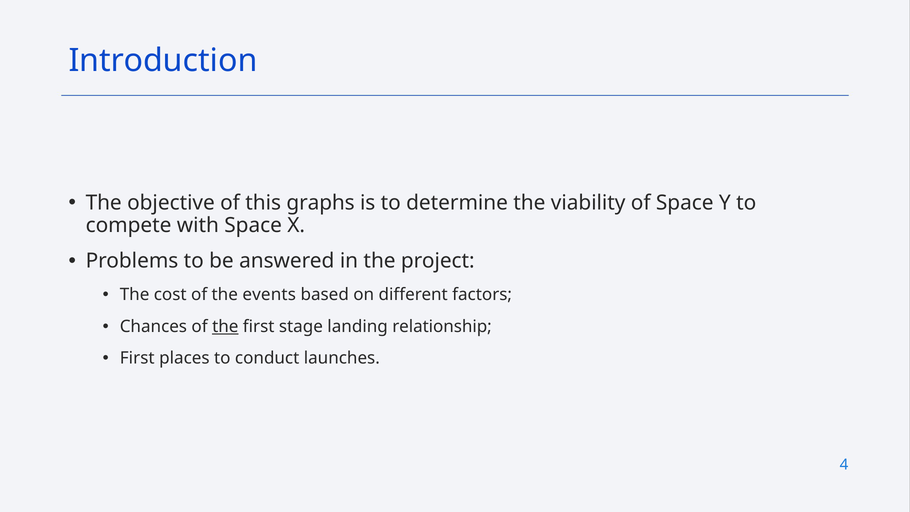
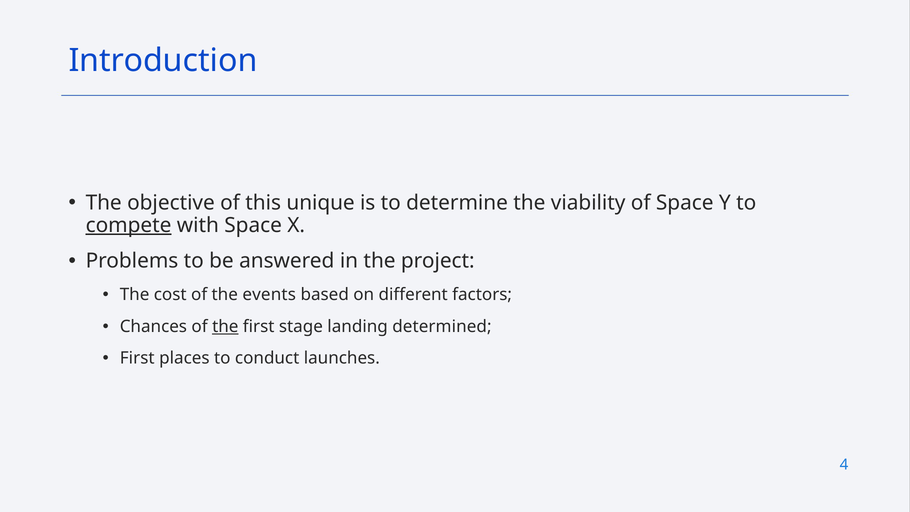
graphs: graphs -> unique
compete underline: none -> present
relationship: relationship -> determined
